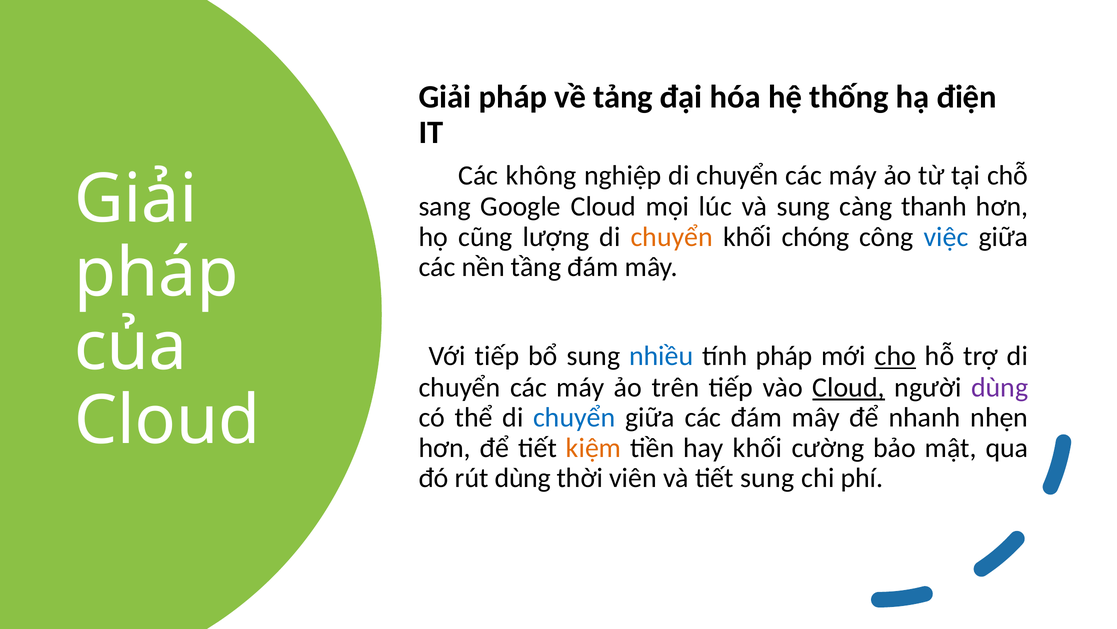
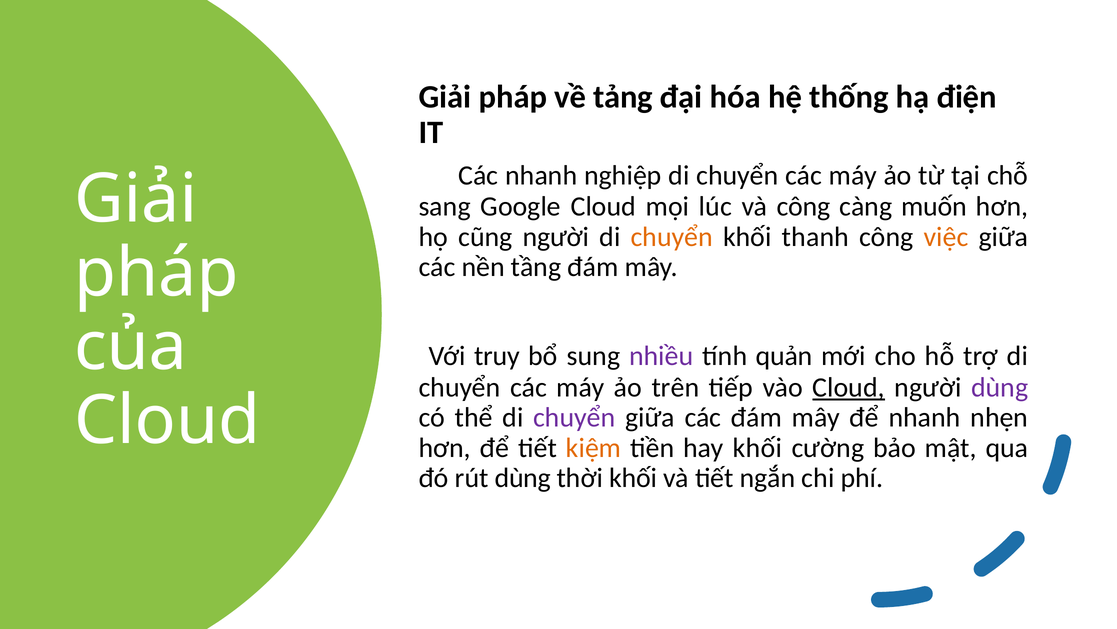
Các không: không -> nhanh
và sung: sung -> công
thanh: thanh -> muốn
cũng lượng: lượng -> người
chóng: chóng -> thanh
việc colour: blue -> orange
Với tiếp: tiếp -> truy
nhiều colour: blue -> purple
tính pháp: pháp -> quản
cho underline: present -> none
chuyển at (574, 417) colour: blue -> purple
thời viên: viên -> khối
tiết sung: sung -> ngắn
